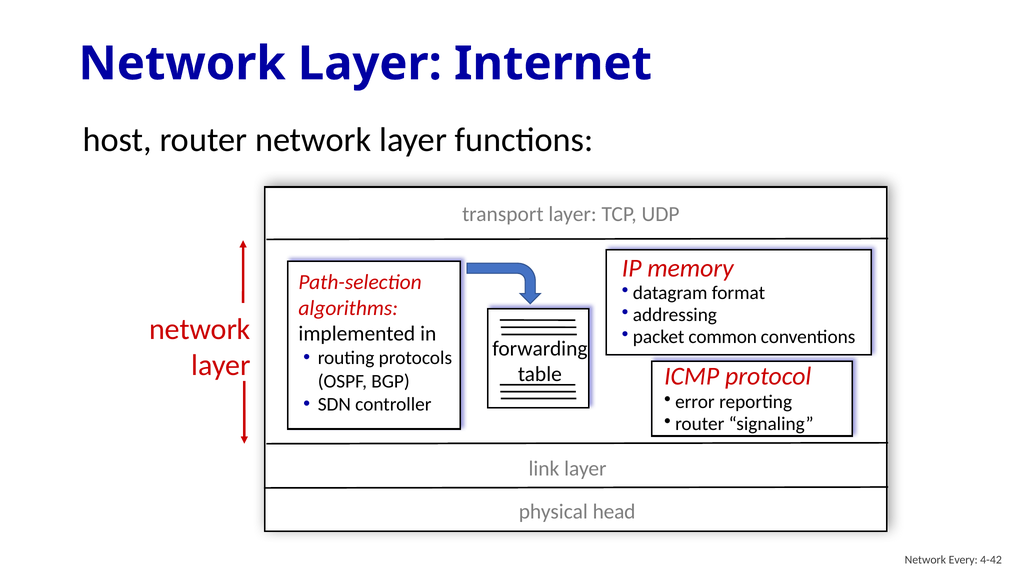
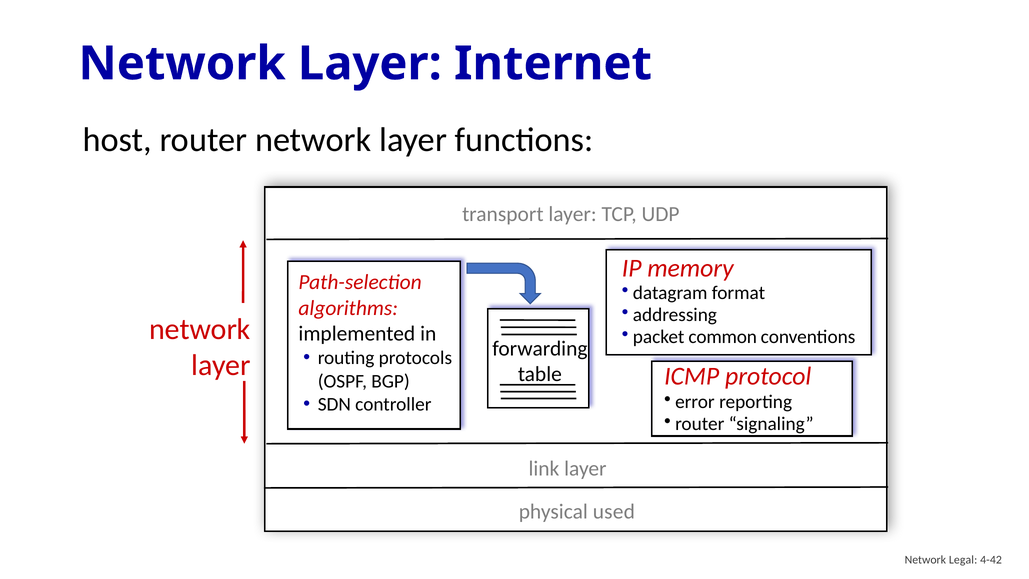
head: head -> used
Every: Every -> Legal
